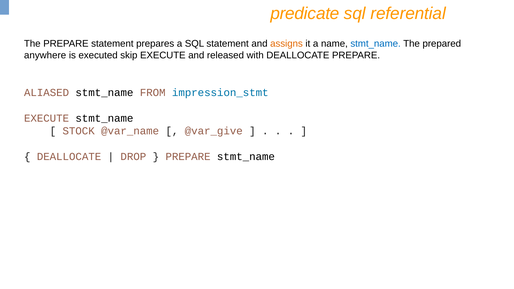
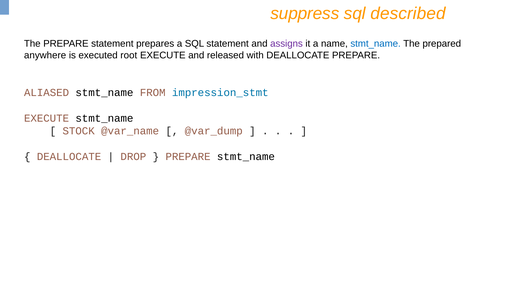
predicate: predicate -> suppress
referential: referential -> described
assigns colour: orange -> purple
skip: skip -> root
@var_give: @var_give -> @var_dump
